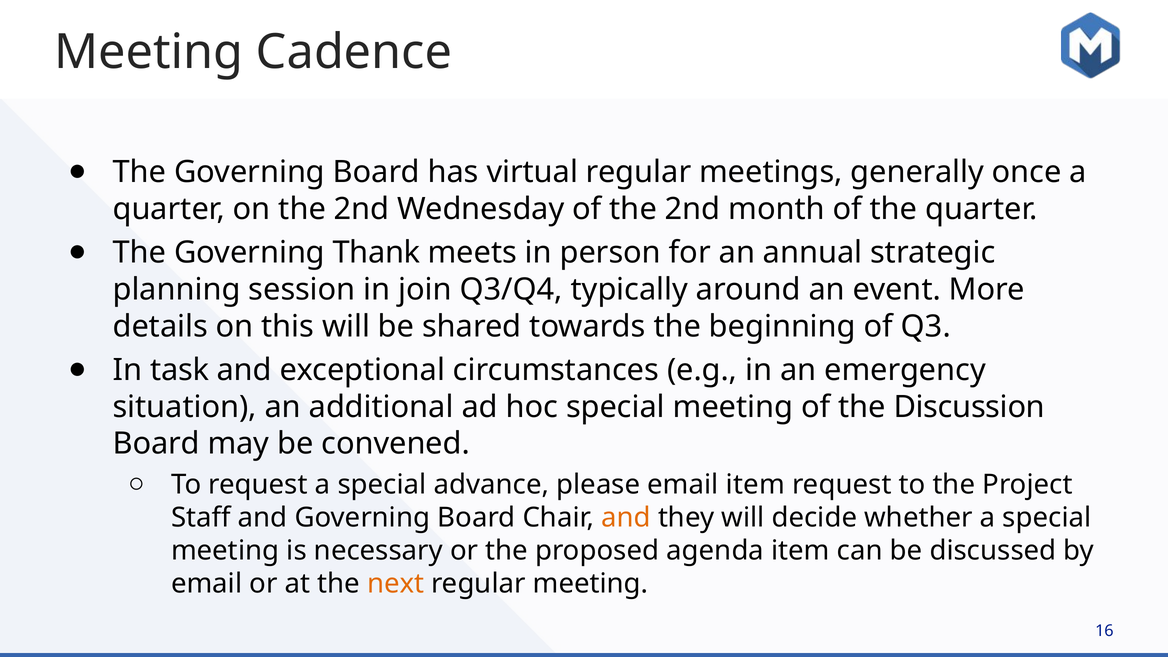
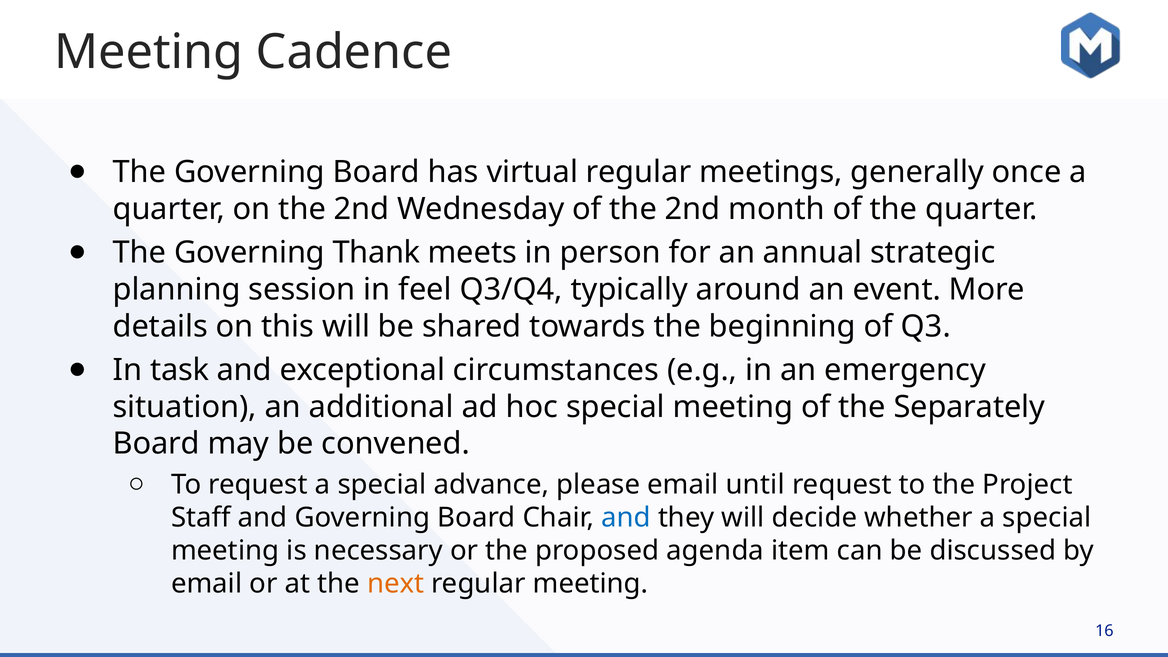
join: join -> feel
Discussion: Discussion -> Separately
email item: item -> until
and at (626, 518) colour: orange -> blue
